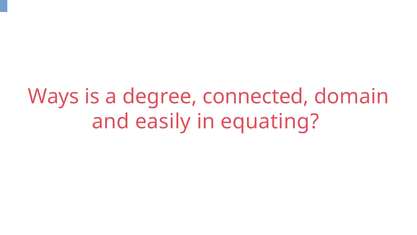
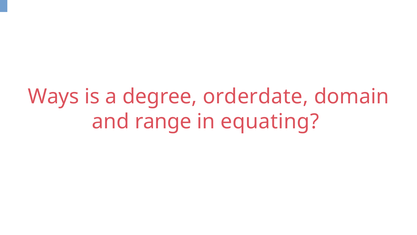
connected: connected -> orderdate
easily: easily -> range
